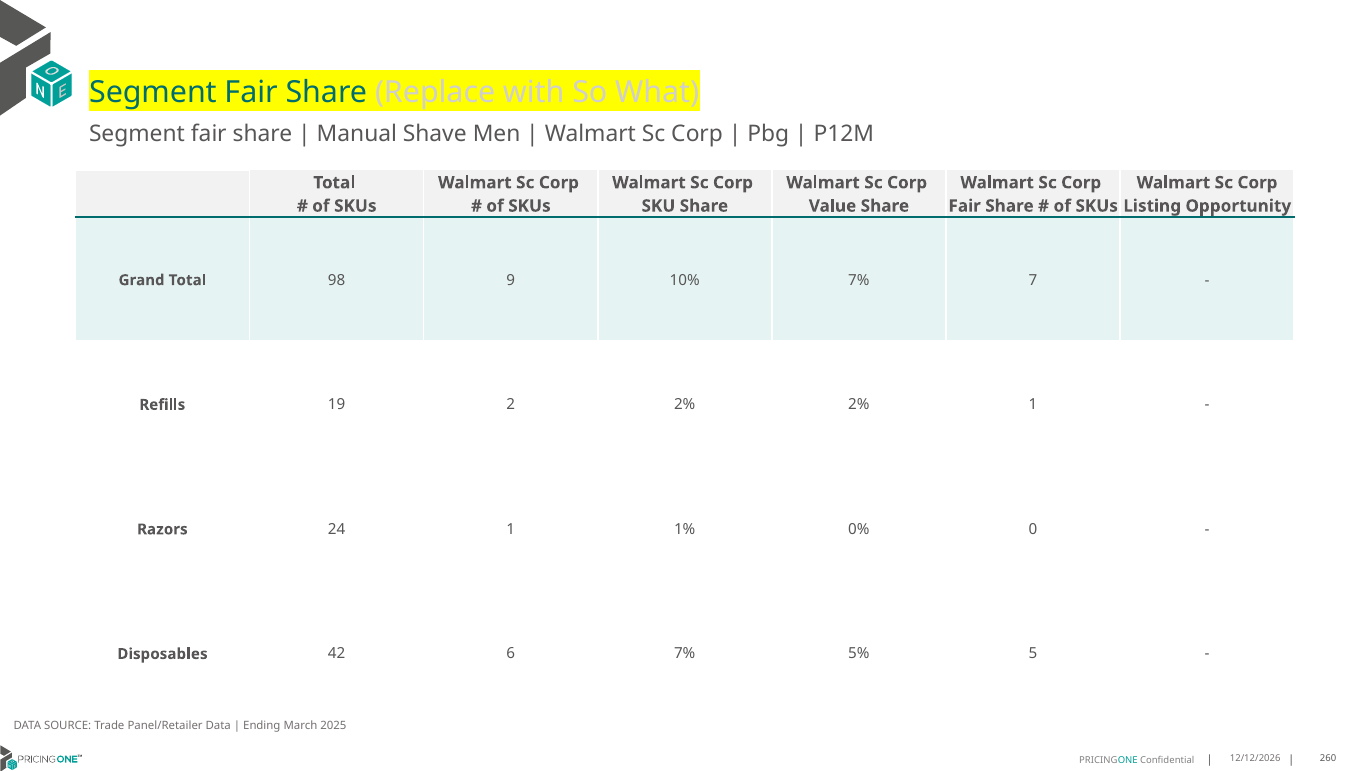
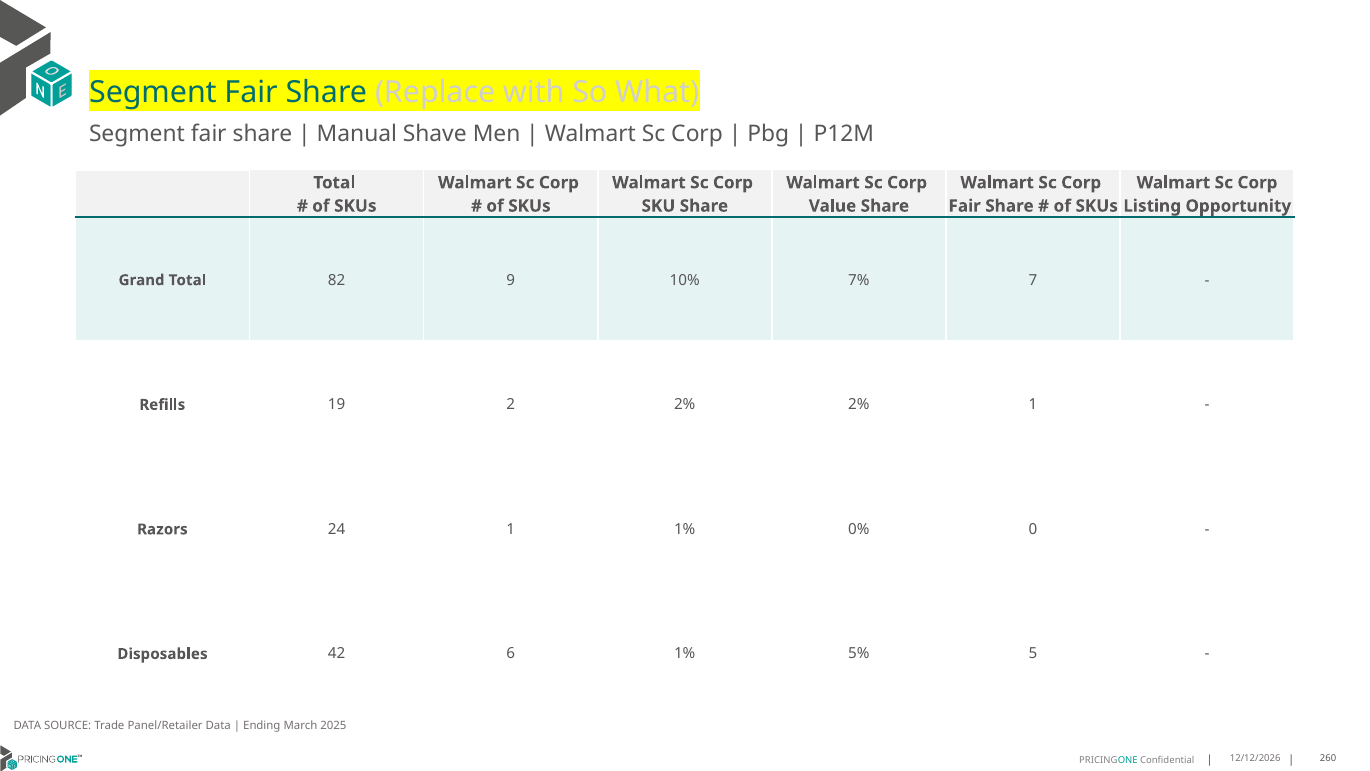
98: 98 -> 82
6 7%: 7% -> 1%
